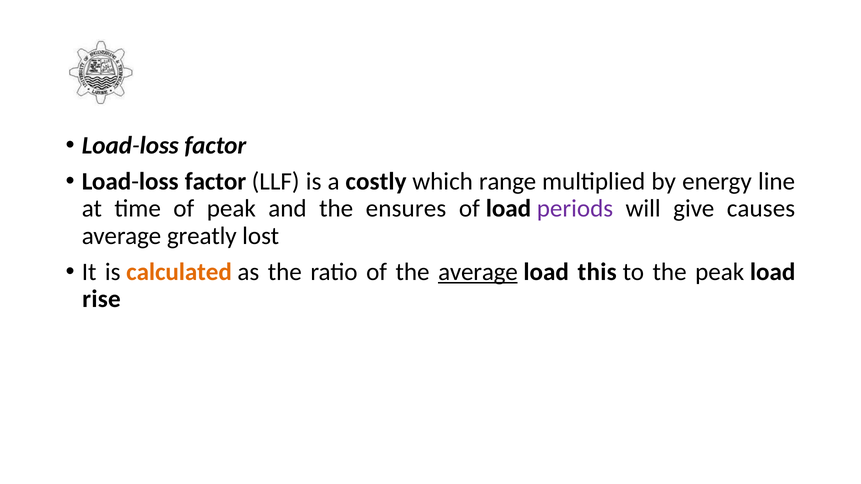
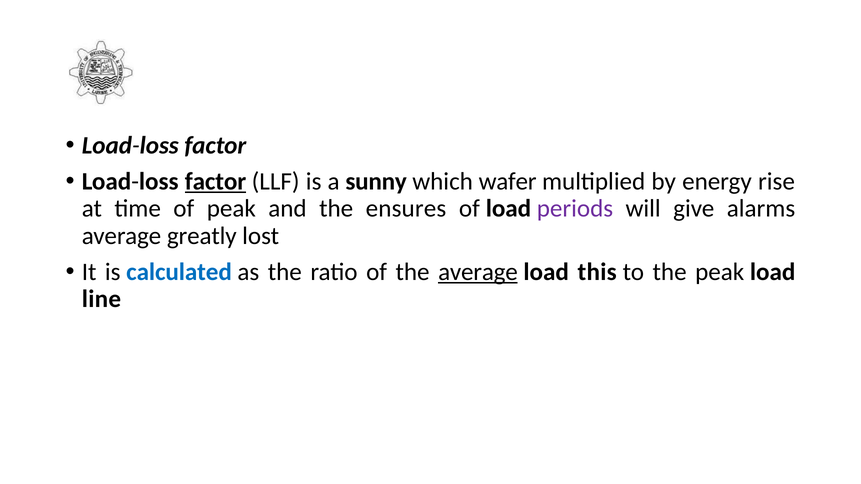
factor at (216, 182) underline: none -> present
costly: costly -> sunny
range: range -> wafer
line: line -> rise
causes: causes -> alarms
calculated colour: orange -> blue
rise: rise -> line
